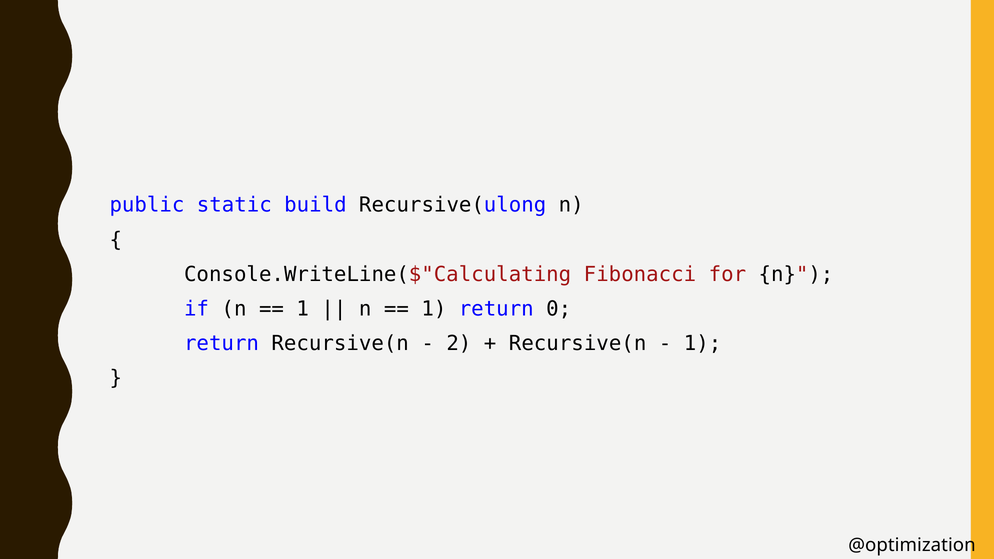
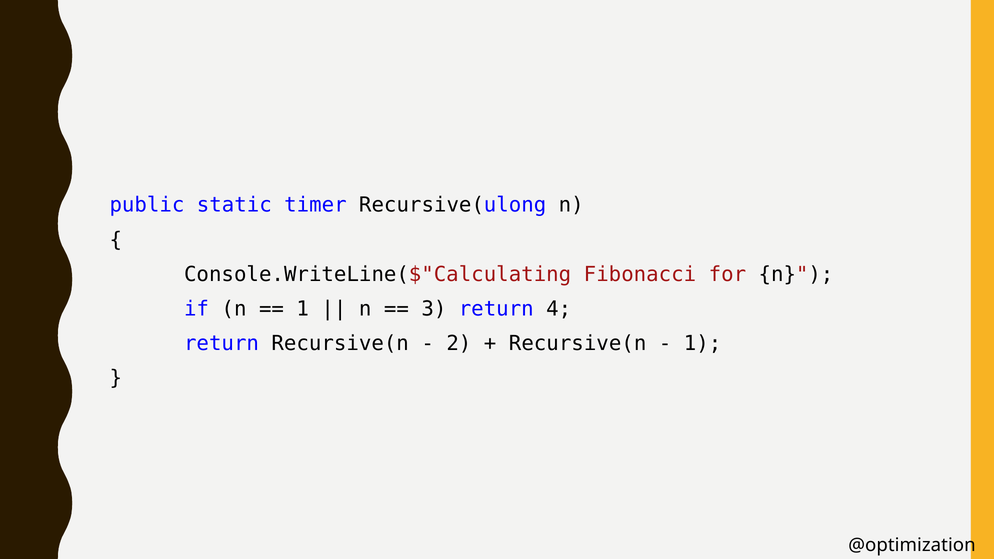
build: build -> timer
1 at (434, 309): 1 -> 3
0: 0 -> 4
